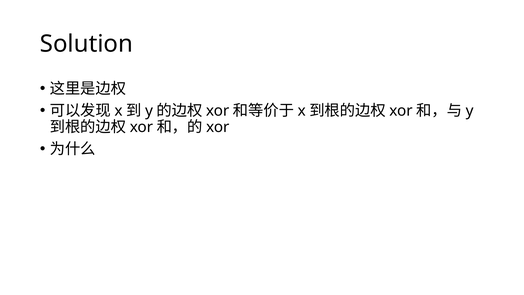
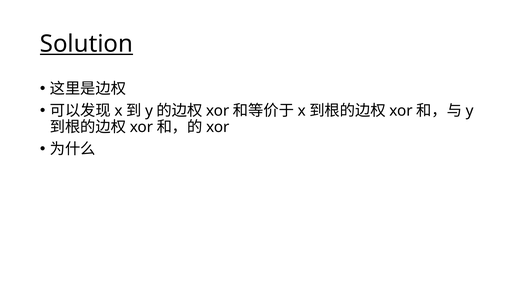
Solution underline: none -> present
